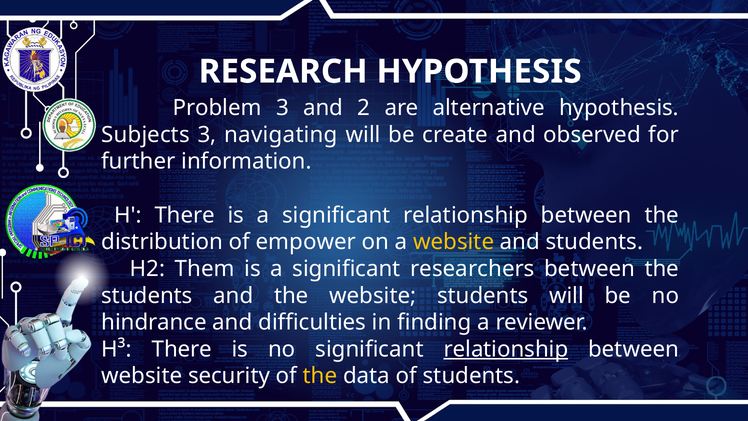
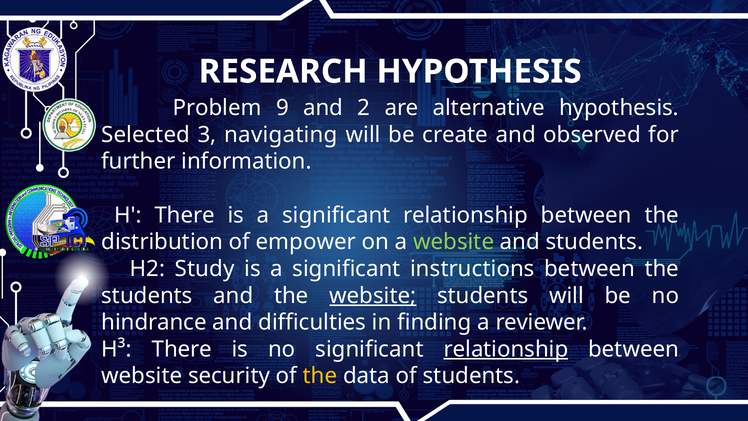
Problem 3: 3 -> 9
Subjects: Subjects -> Selected
website at (454, 242) colour: yellow -> light green
Them: Them -> Study
researchers: researchers -> instructions
website at (373, 295) underline: none -> present
